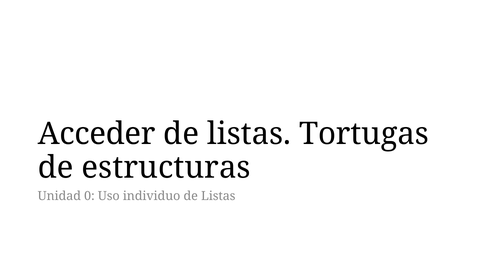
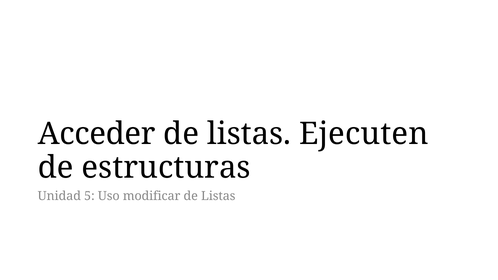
Tortugas: Tortugas -> Ejecuten
0: 0 -> 5
individuo: individuo -> modificar
